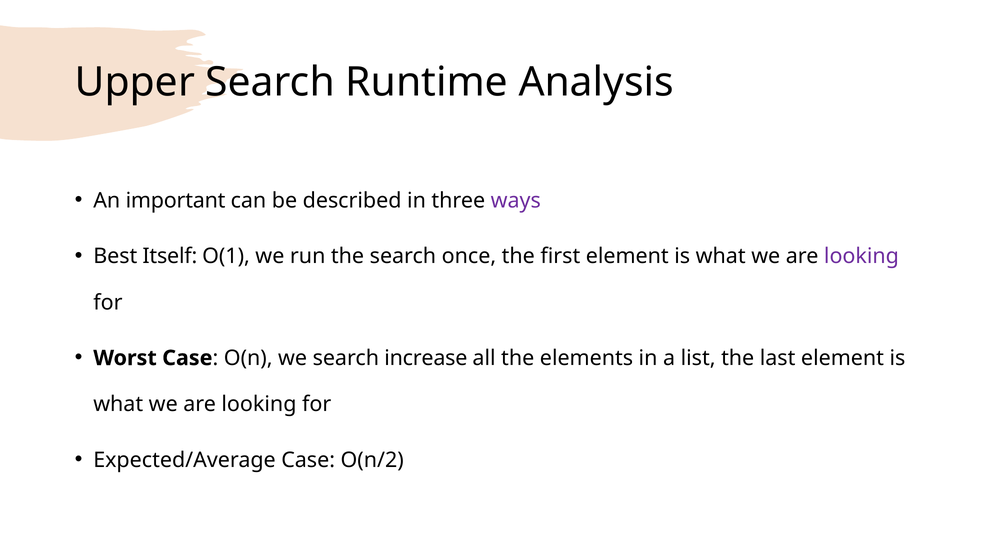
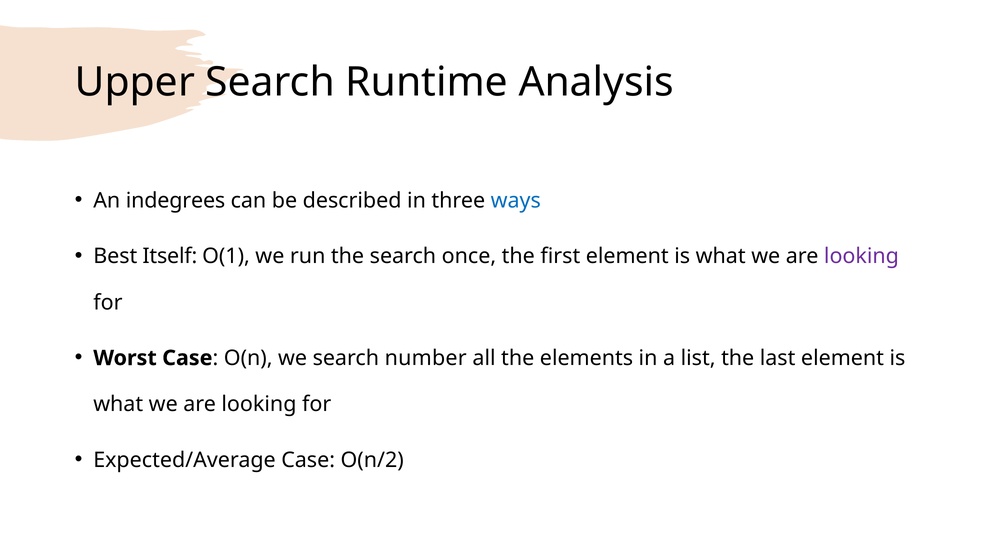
important: important -> indegrees
ways colour: purple -> blue
increase: increase -> number
